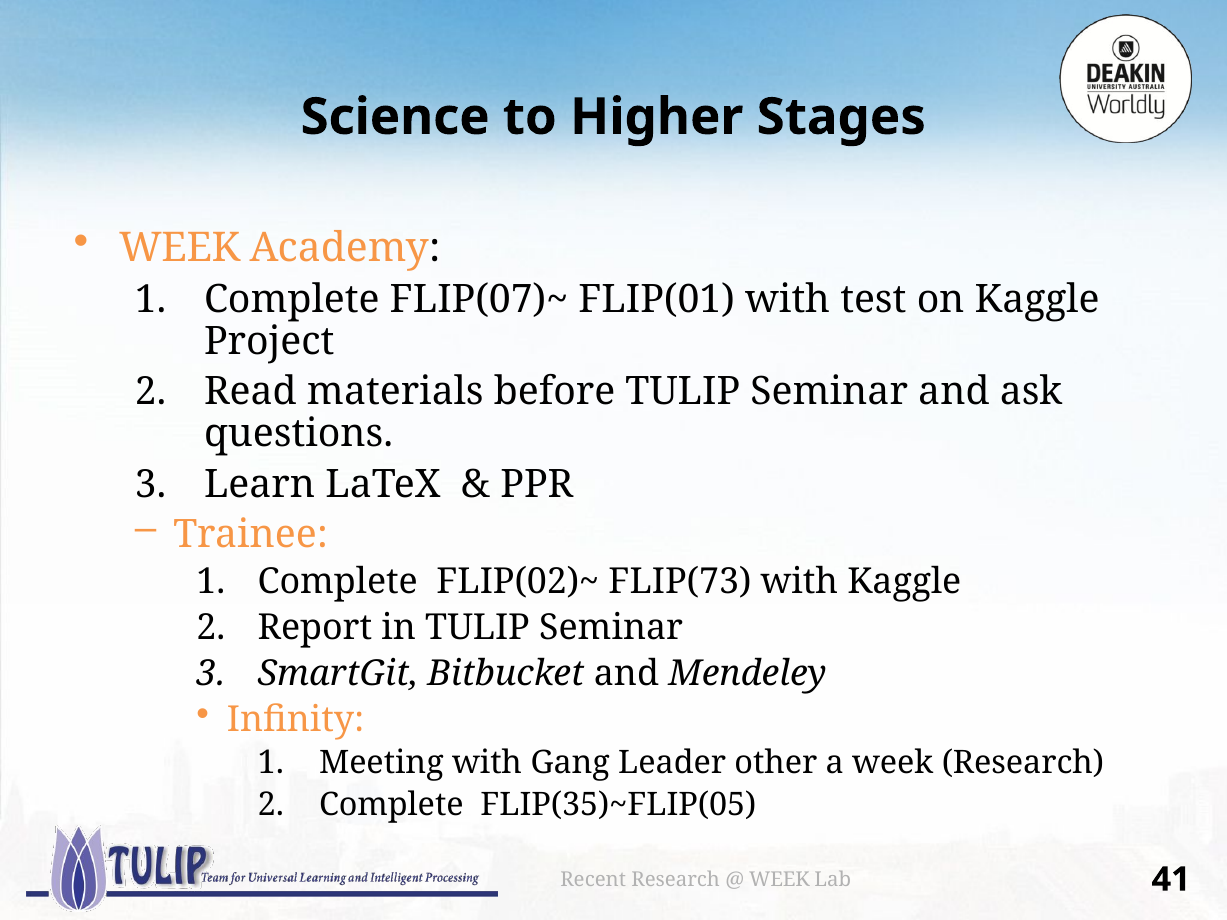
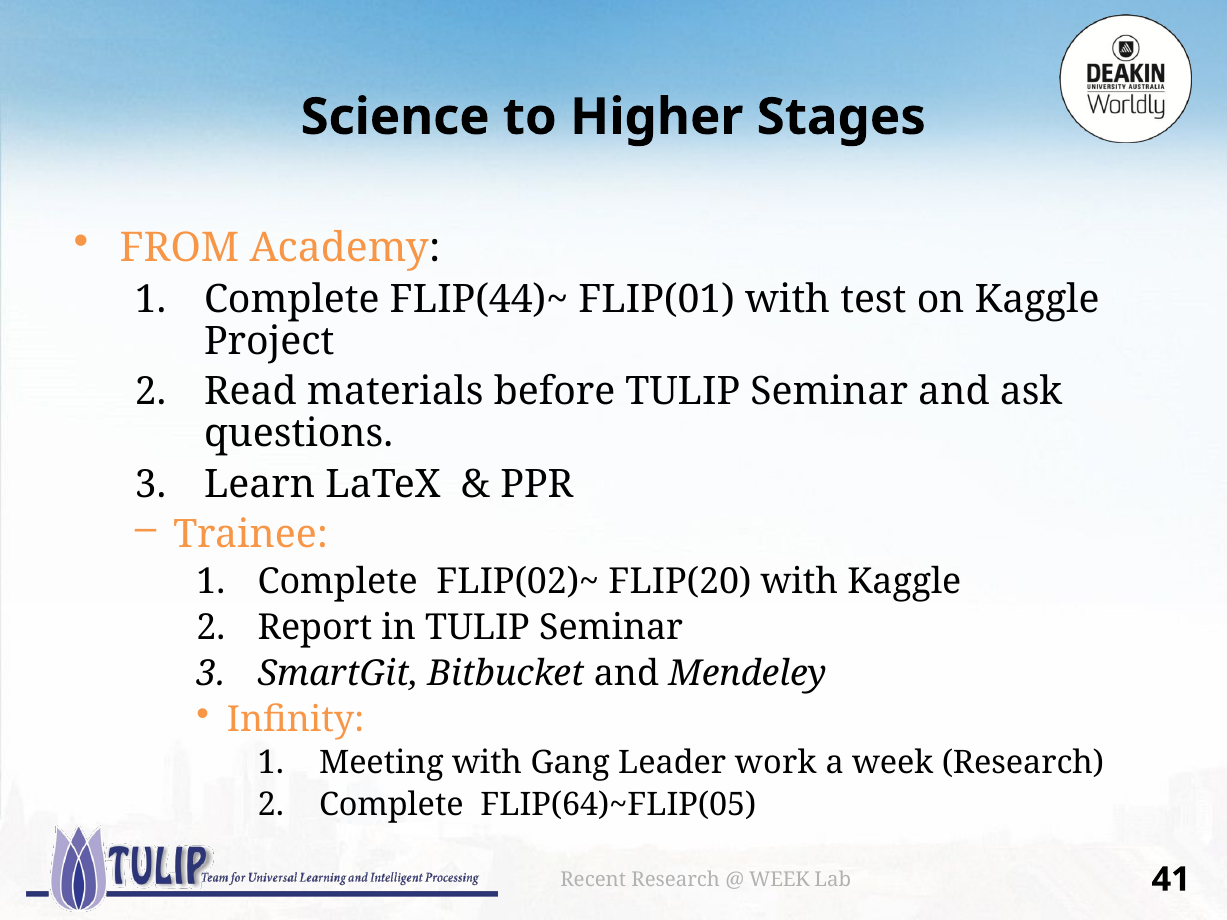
WEEK at (180, 248): WEEK -> FROM
FLIP(07)~: FLIP(07)~ -> FLIP(44)~
FLIP(73: FLIP(73 -> FLIP(20
other: other -> work
FLIP(35)~FLIP(05: FLIP(35)~FLIP(05 -> FLIP(64)~FLIP(05
